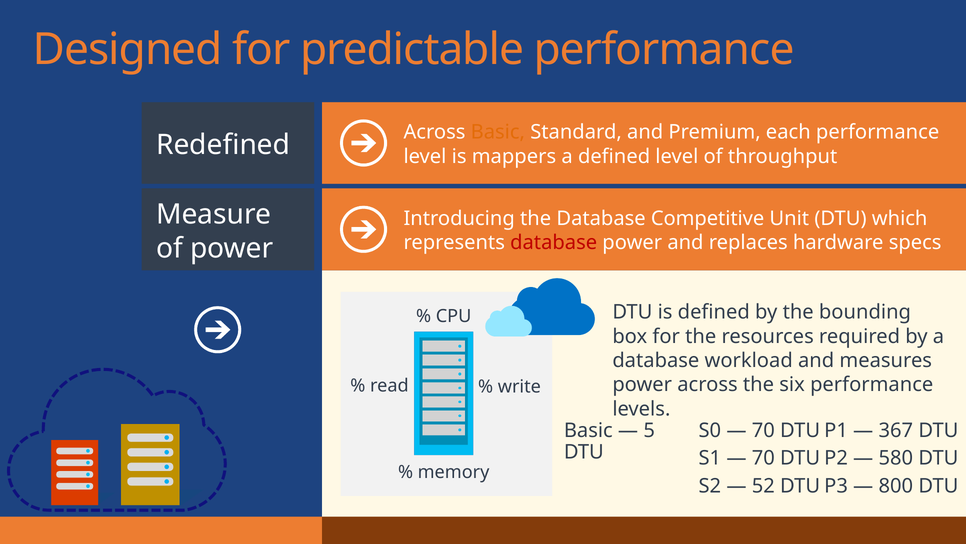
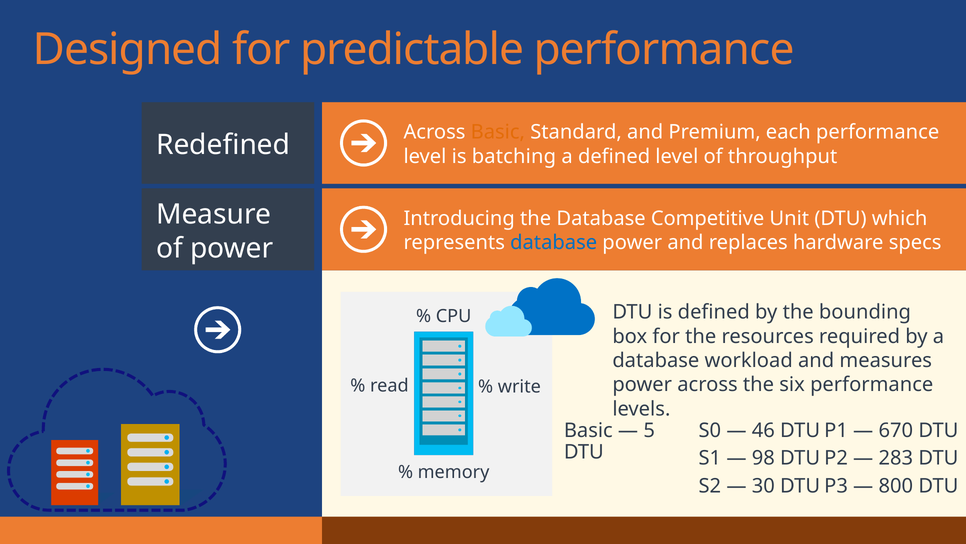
mappers: mappers -> batching
database at (554, 243) colour: red -> blue
70 at (763, 430): 70 -> 46
367: 367 -> 670
70 at (763, 458): 70 -> 98
580: 580 -> 283
52: 52 -> 30
